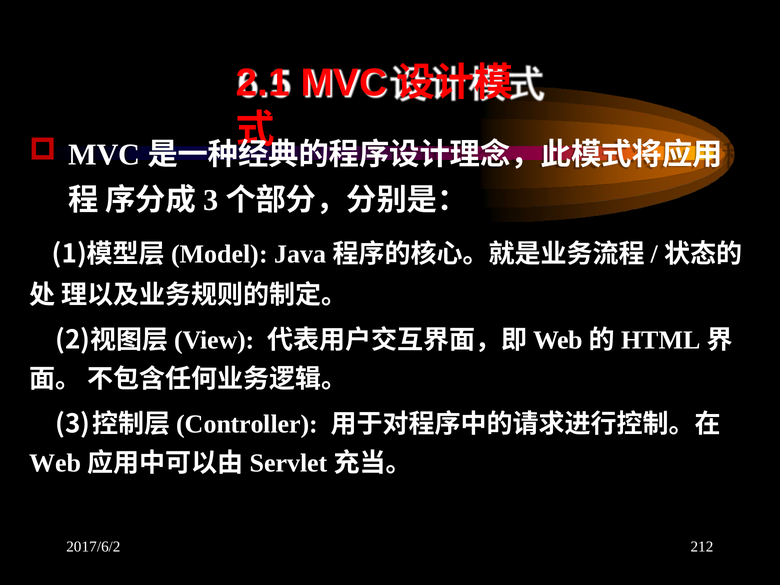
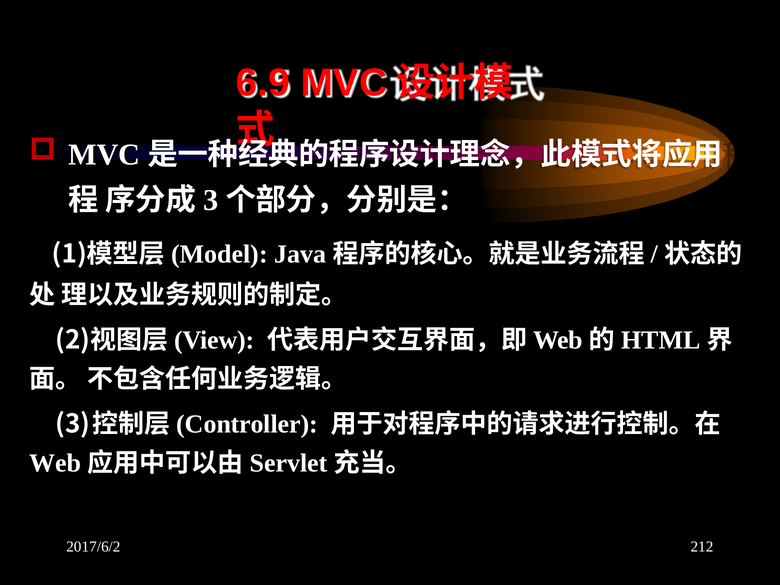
2.1: 2.1 -> 6.9
